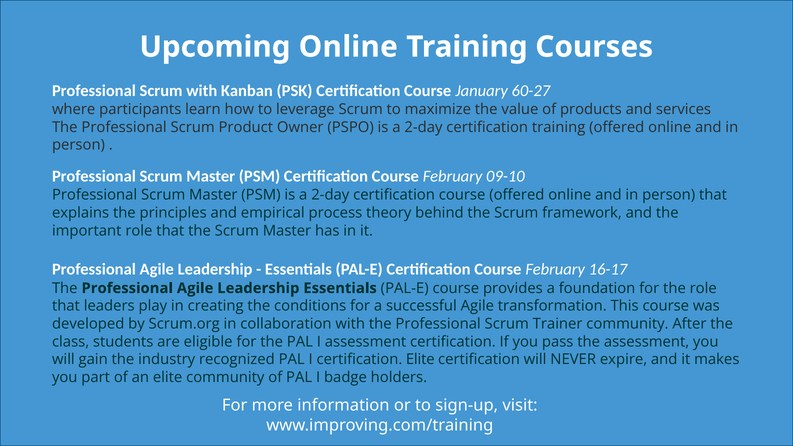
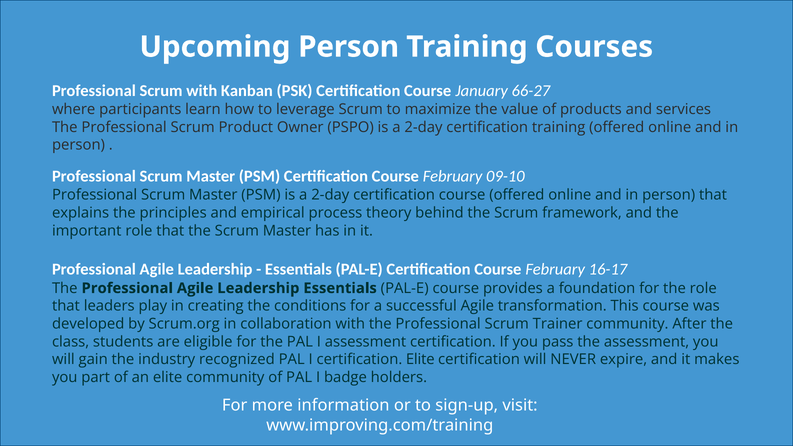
Upcoming Online: Online -> Person
60-27: 60-27 -> 66-27
